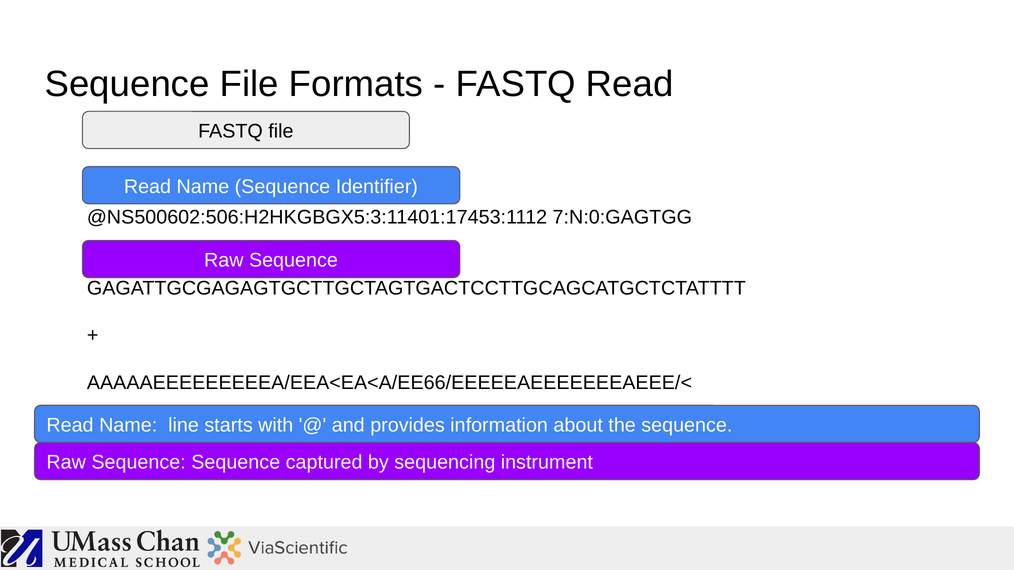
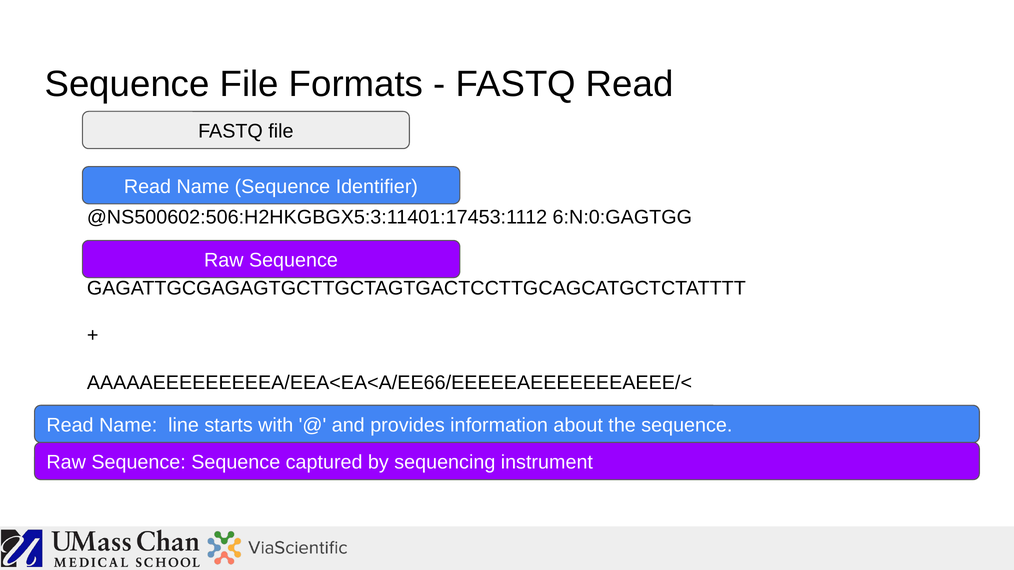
7:N:0:GAGTGG: 7:N:0:GAGTGG -> 6:N:0:GAGTGG
